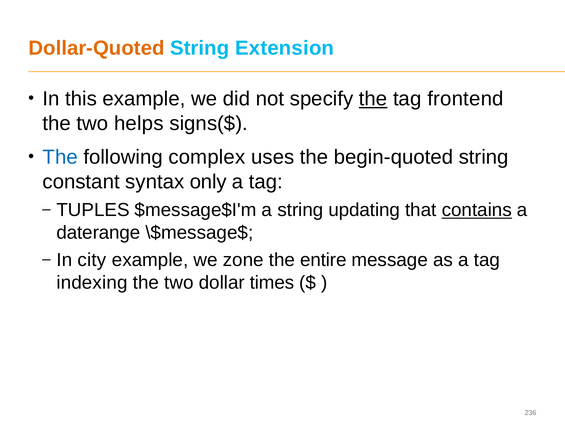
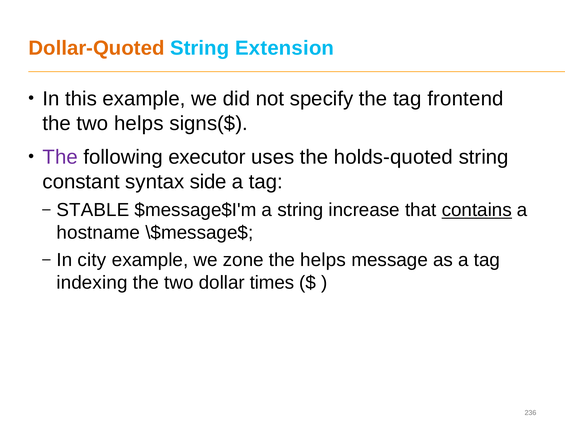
the at (373, 99) underline: present -> none
The at (60, 158) colour: blue -> purple
complex: complex -> executor
begin-quoted: begin-quoted -> holds-quoted
only: only -> side
TUPLES: TUPLES -> STABLE
updating: updating -> increase
daterange: daterange -> hostname
the entire: entire -> helps
